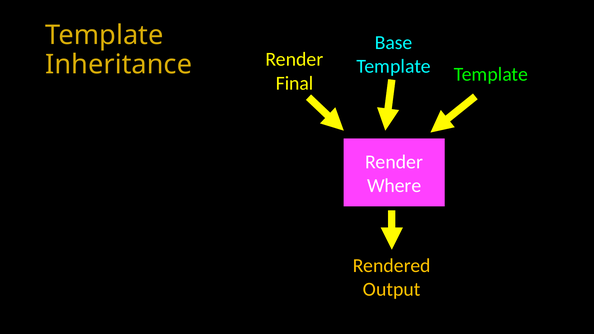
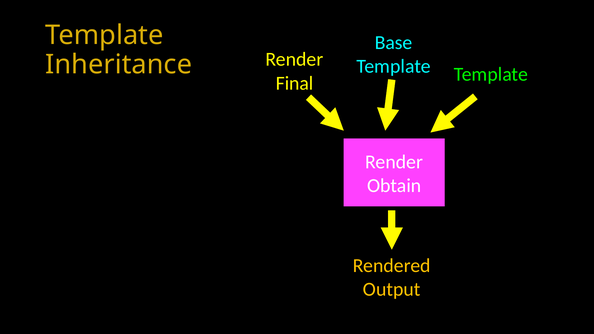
Where: Where -> Obtain
